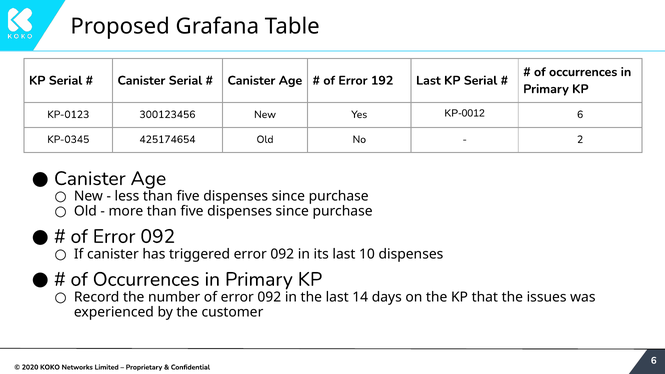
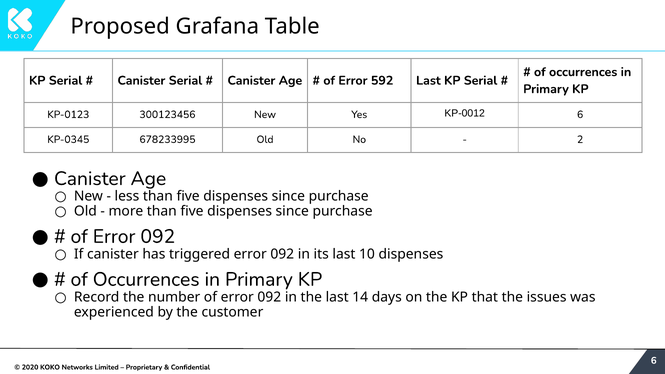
192: 192 -> 592
425174654: 425174654 -> 678233995
